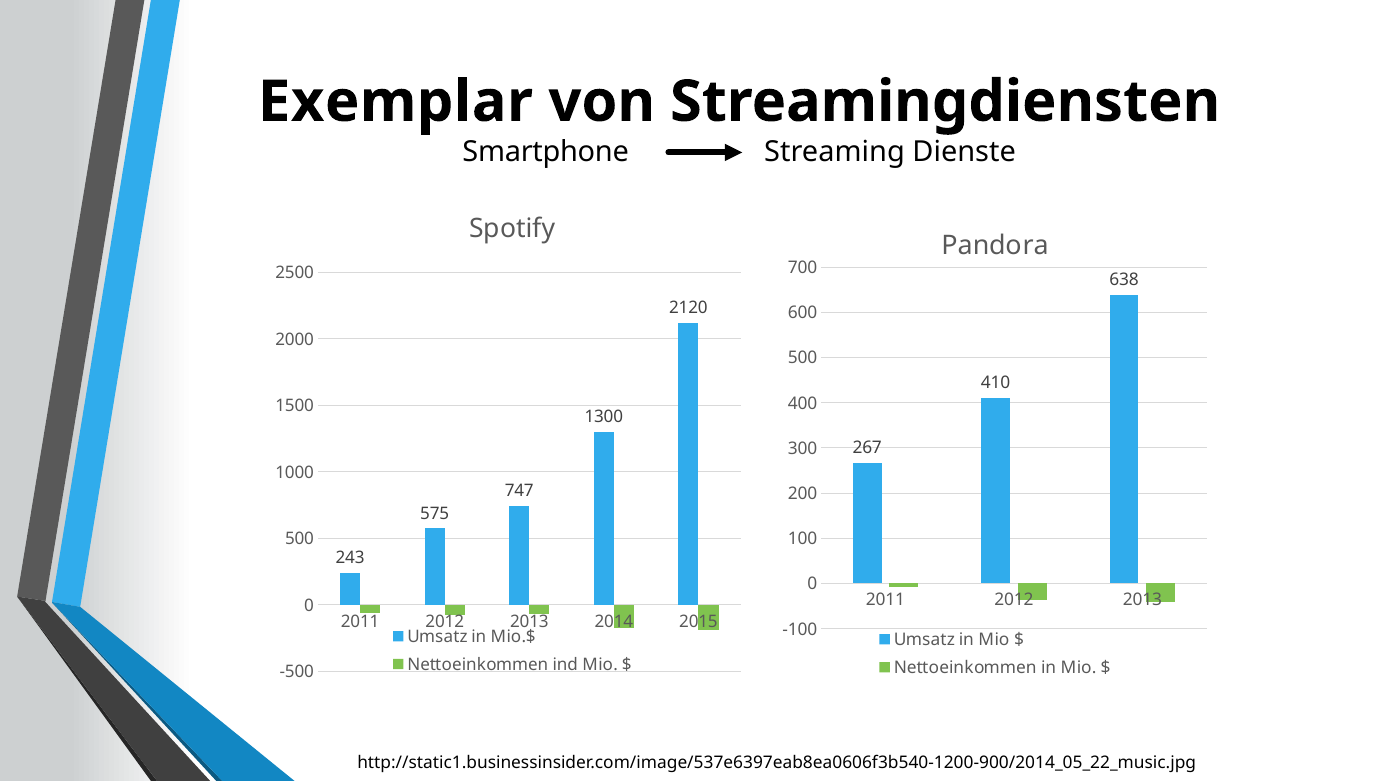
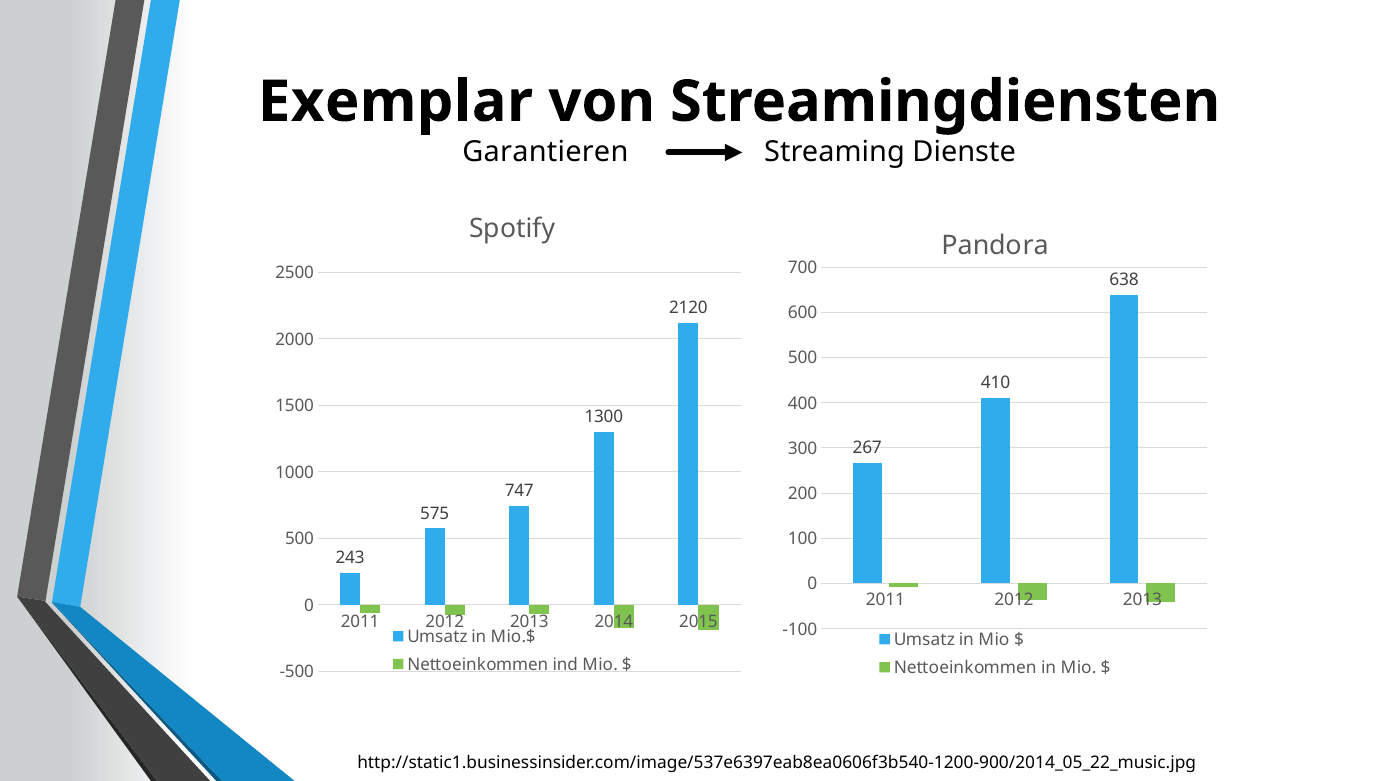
Smartphone: Smartphone -> Garantieren
